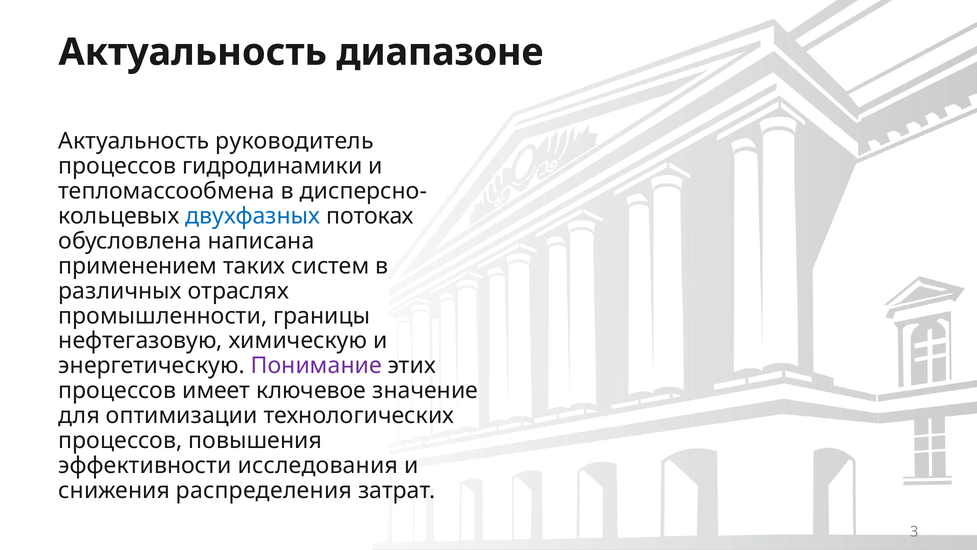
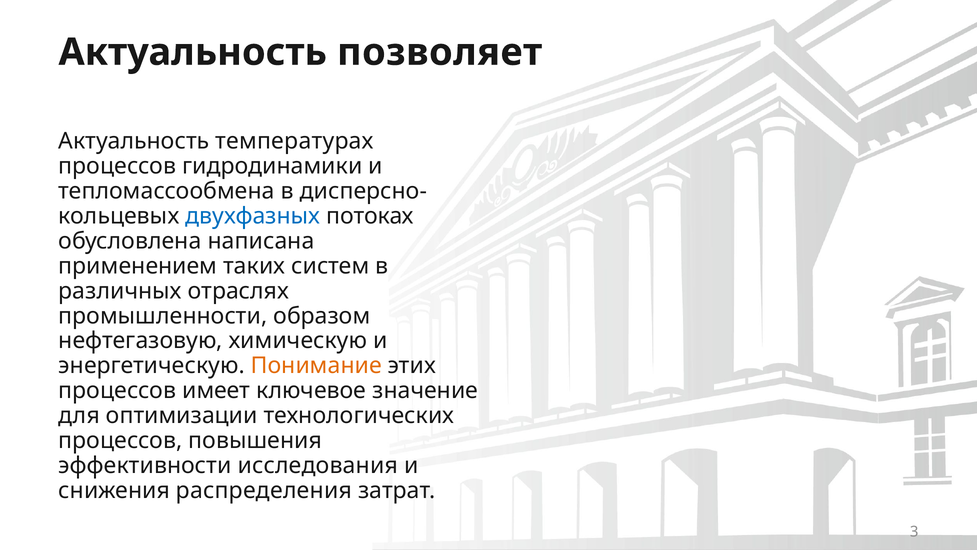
диапазоне: диапазоне -> позволяет
руководитель: руководитель -> температурах
границы: границы -> образом
Понимание colour: purple -> orange
